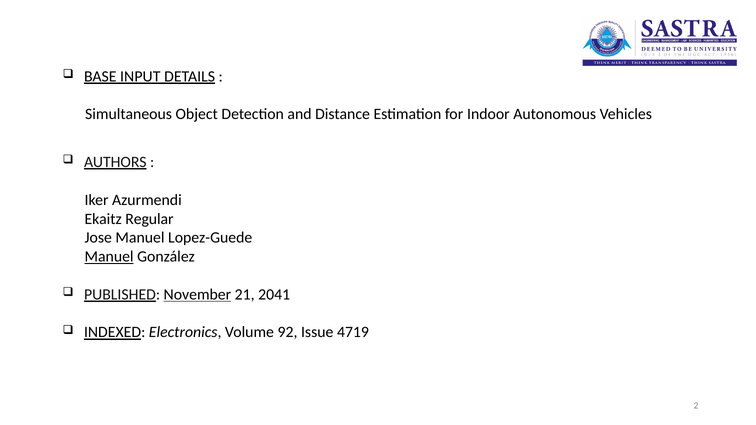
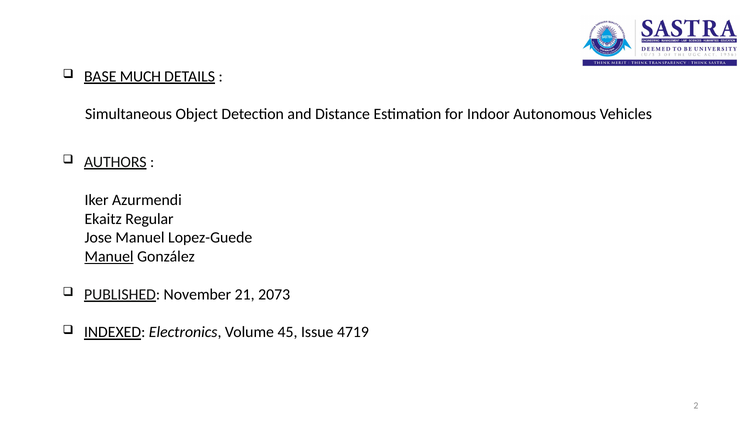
INPUT: INPUT -> MUCH
November underline: present -> none
2041: 2041 -> 2073
92: 92 -> 45
